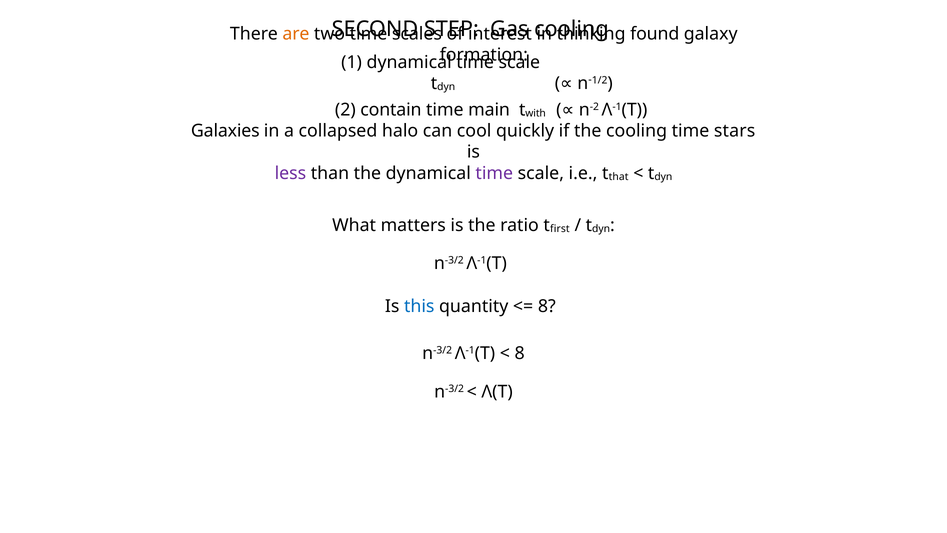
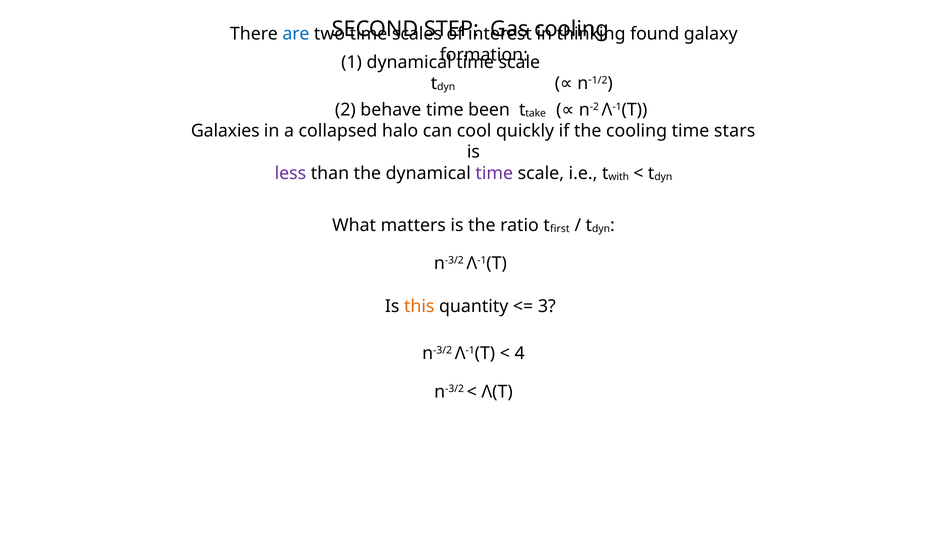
are colour: orange -> blue
contain: contain -> behave
main: main -> been
with: with -> take
that: that -> with
this colour: blue -> orange
8 at (547, 306): 8 -> 3
8 at (520, 353): 8 -> 4
